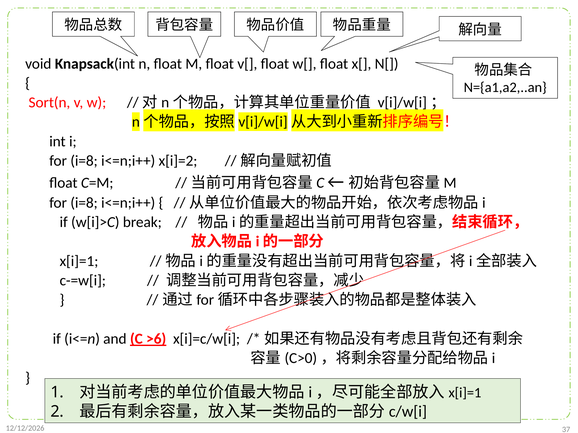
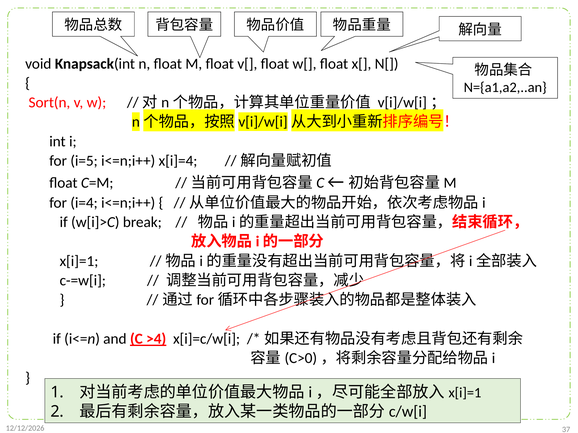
i=8 at (84, 161): i=8 -> i=5
x[i]=2: x[i]=2 -> x[i]=4
i=8 at (84, 203): i=8 -> i=4
>6: >6 -> >4
